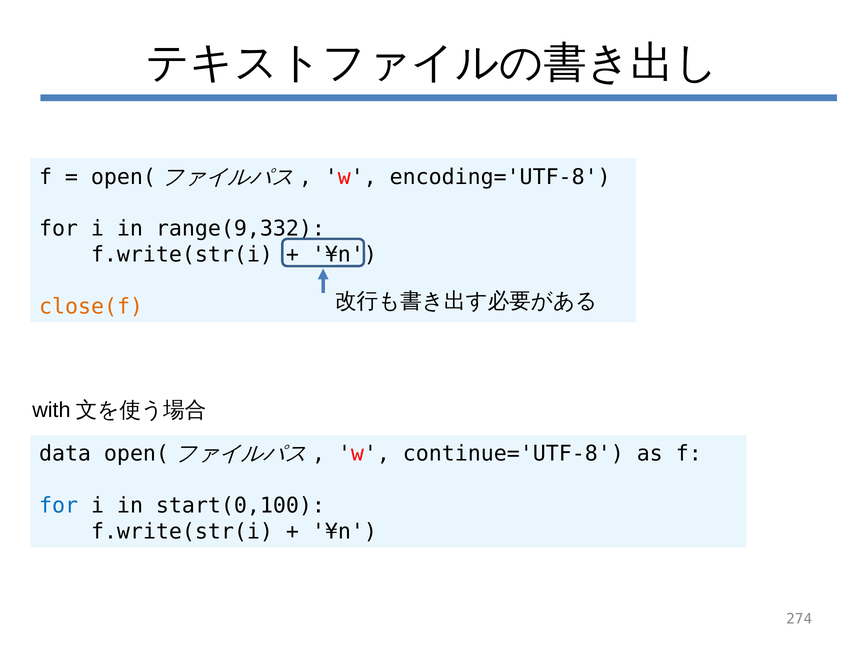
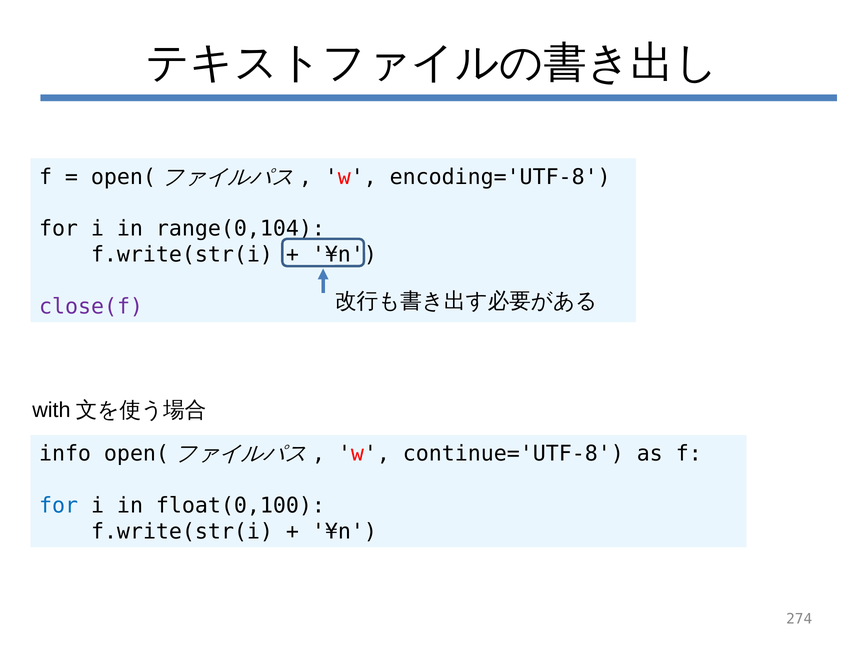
range(9,332: range(9,332 -> range(0,104
close(f colour: orange -> purple
data: data -> info
start(0,100: start(0,100 -> float(0,100
